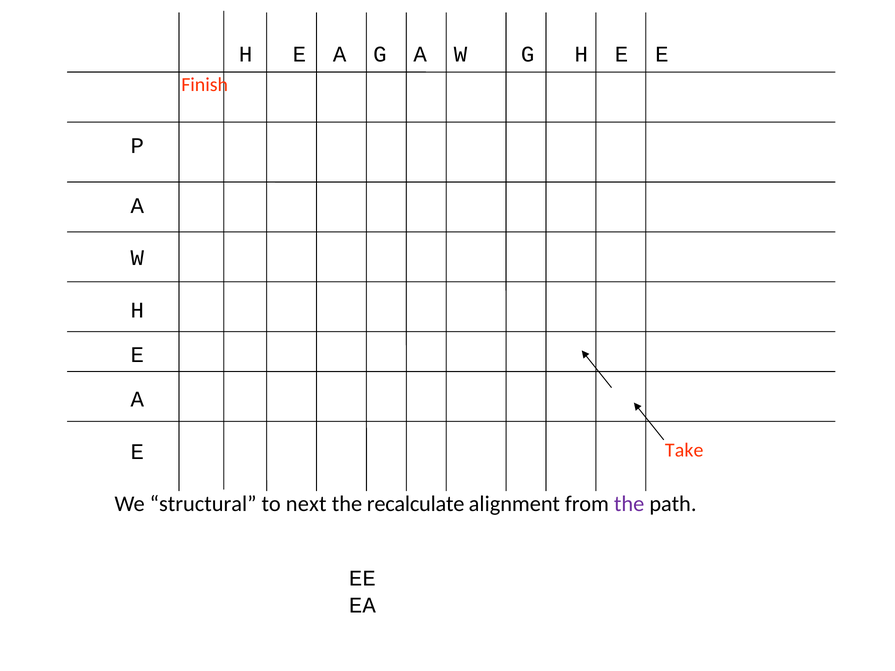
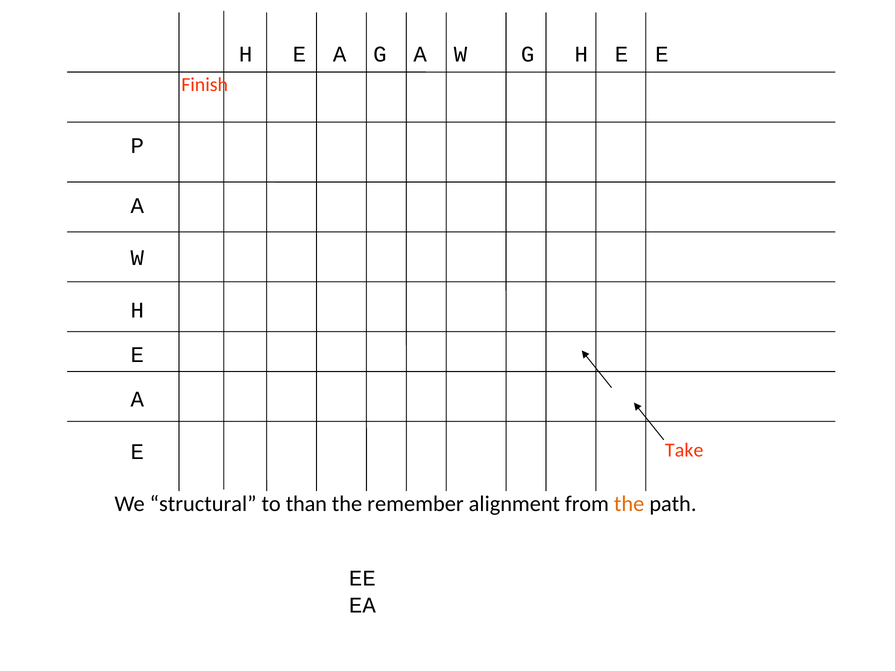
next: next -> than
recalculate: recalculate -> remember
the at (629, 504) colour: purple -> orange
